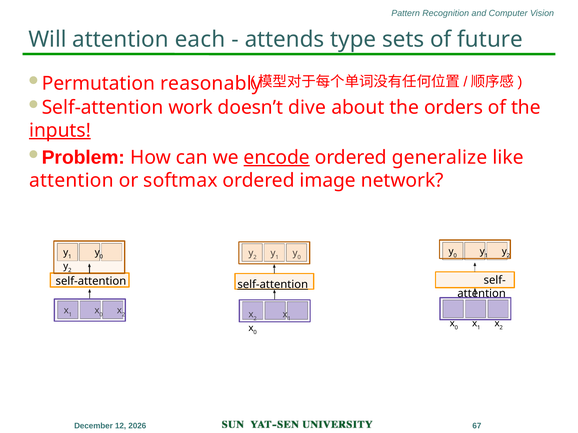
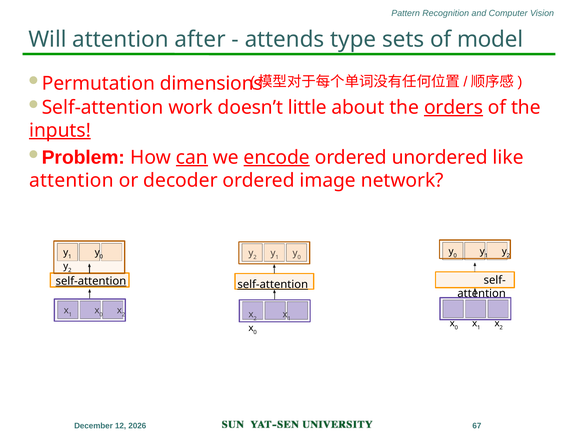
each: each -> after
future: future -> model
reasonably: reasonably -> dimensions
dive: dive -> little
orders underline: none -> present
can underline: none -> present
generalize: generalize -> unordered
softmax: softmax -> decoder
self-attention at (91, 281) underline: none -> present
